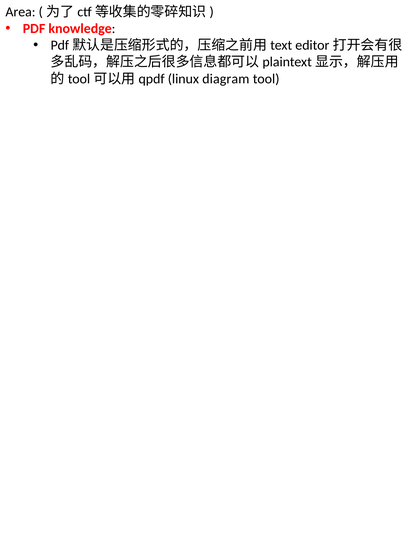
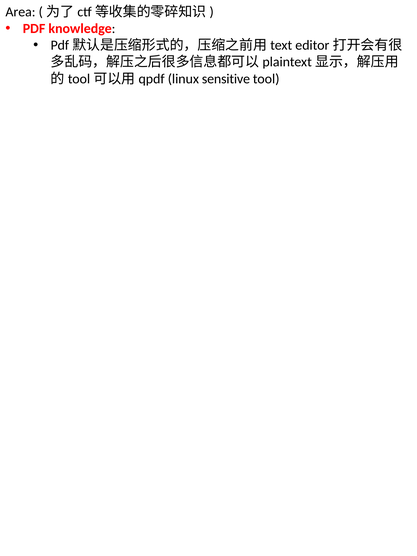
diagram: diagram -> sensitive
